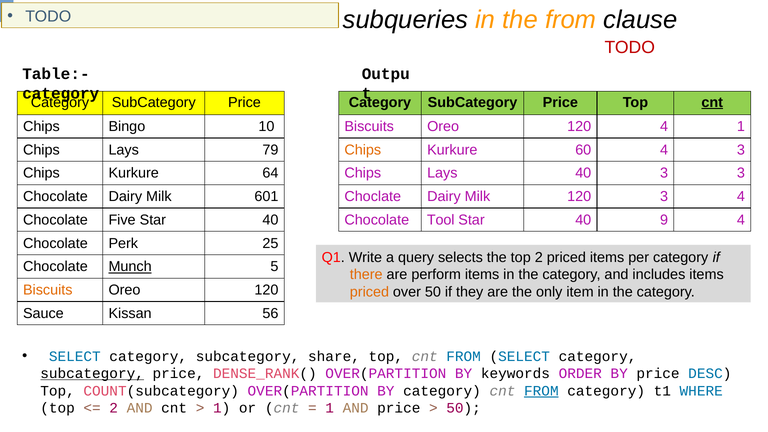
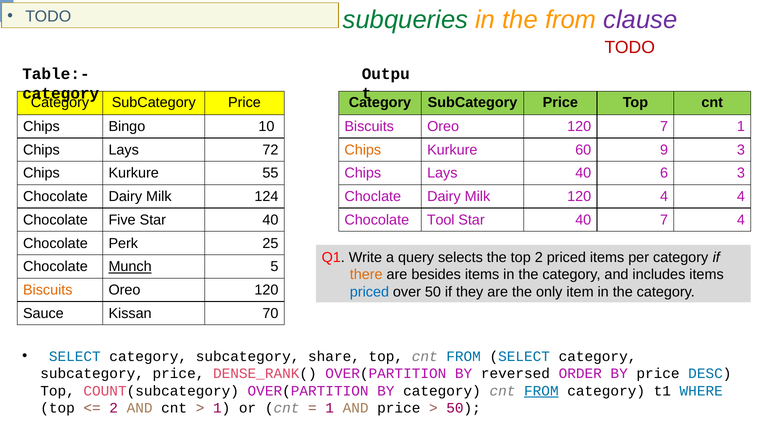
subqueries colour: black -> green
clause colour: black -> purple
cnt at (712, 102) underline: present -> none
120 4: 4 -> 7
79: 79 -> 72
60 4: 4 -> 9
64: 64 -> 55
40 3: 3 -> 6
601: 601 -> 124
120 3: 3 -> 4
40 9: 9 -> 7
perform: perform -> besides
priced at (369, 292) colour: orange -> blue
56: 56 -> 70
subcategory at (92, 374) underline: present -> none
keywords: keywords -> reversed
